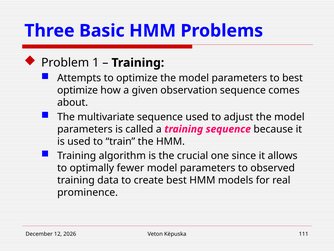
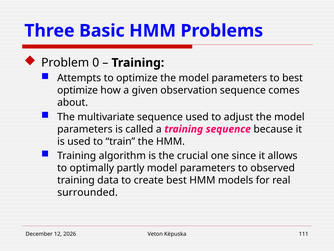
1: 1 -> 0
fewer: fewer -> partly
prominence: prominence -> surrounded
